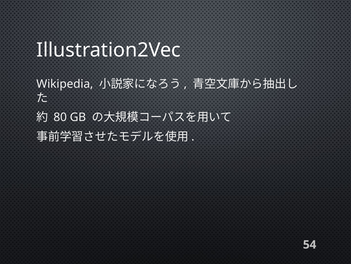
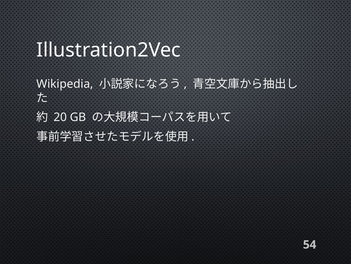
80: 80 -> 20
